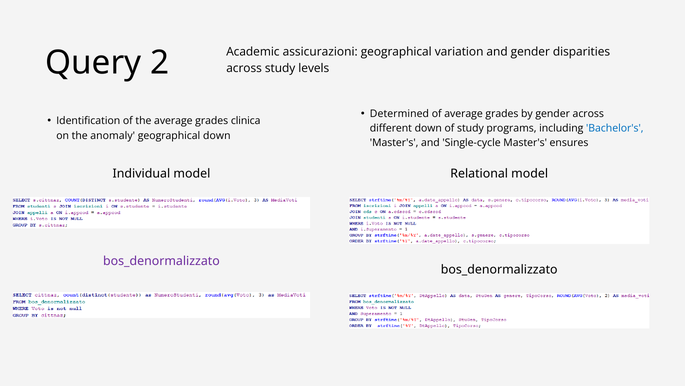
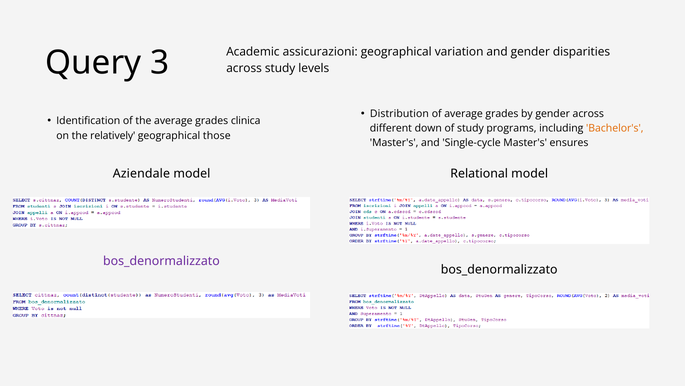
2: 2 -> 3
Determined: Determined -> Distribution
Bachelor's colour: blue -> orange
anomaly: anomaly -> relatively
geographical down: down -> those
Individual: Individual -> Aziendale
